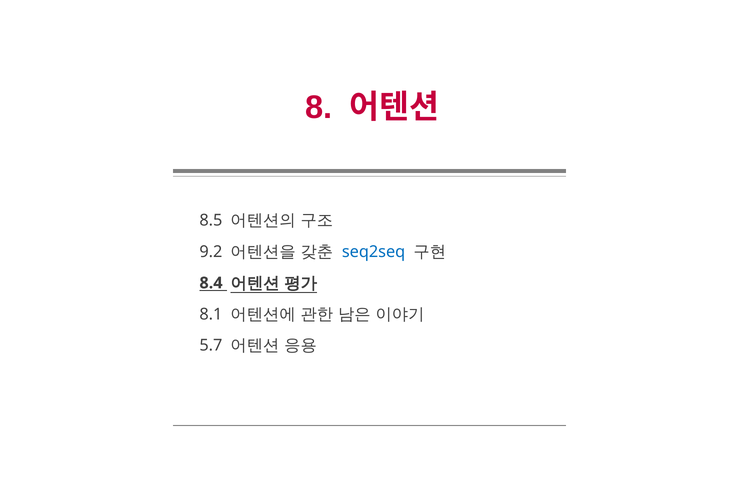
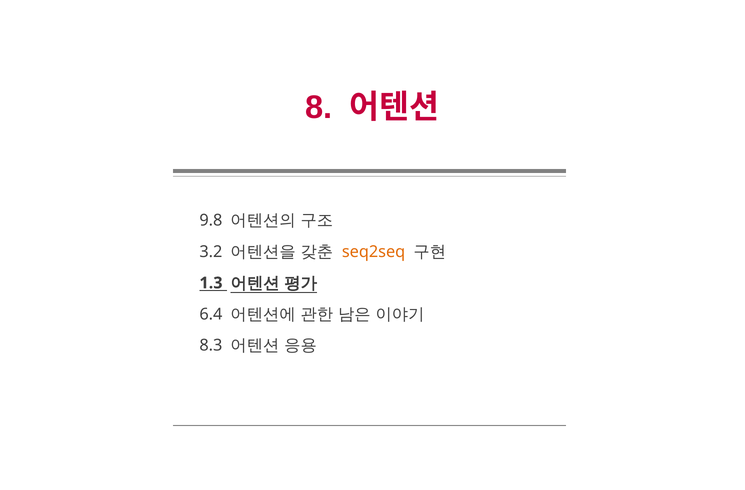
8.5: 8.5 -> 9.8
9.2: 9.2 -> 3.2
seq2seq colour: blue -> orange
8.4: 8.4 -> 1.3
8.1: 8.1 -> 6.4
5.7: 5.7 -> 8.3
